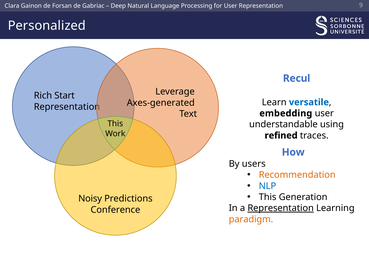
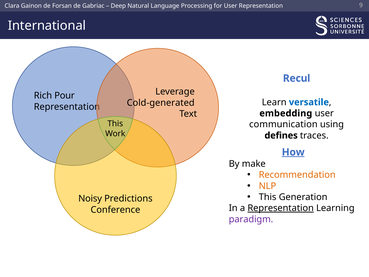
Personalized: Personalized -> International
Start: Start -> Pour
Axes-generated: Axes-generated -> Cold-generated
understandable: understandable -> communication
refined: refined -> defines
How underline: none -> present
users: users -> make
NLP colour: blue -> orange
paradigm colour: orange -> purple
